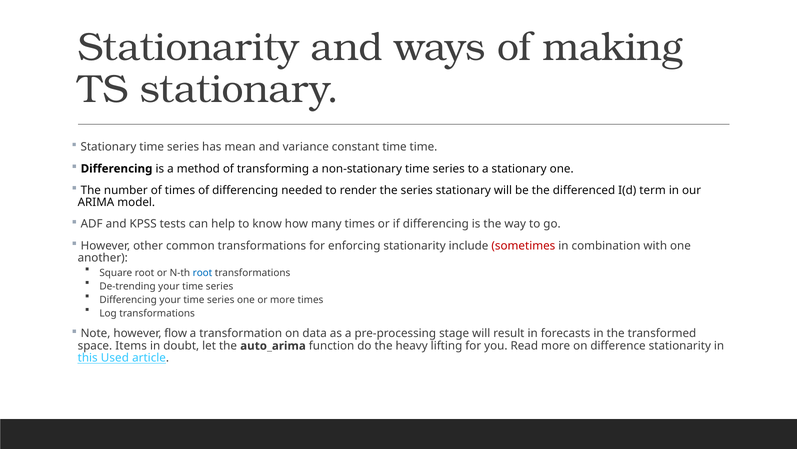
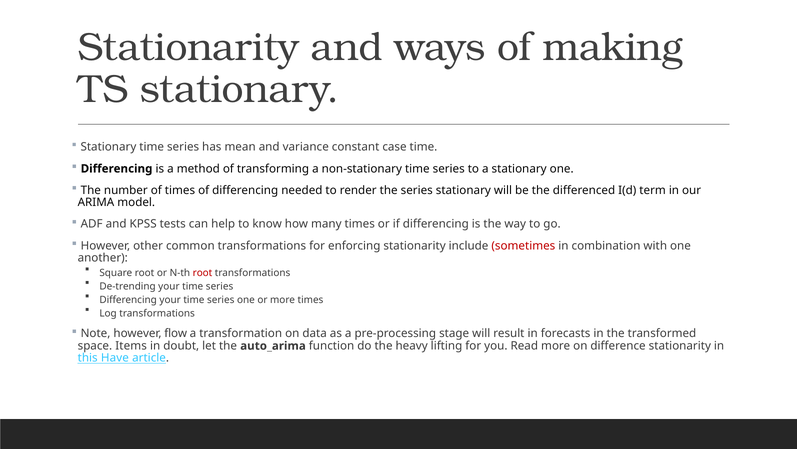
constant time: time -> case
root at (203, 273) colour: blue -> red
Used: Used -> Have
